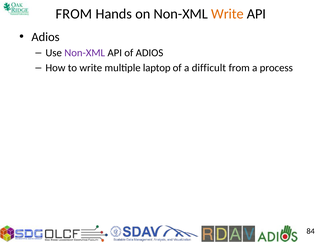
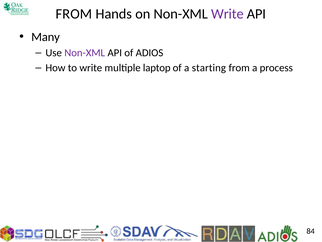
Write at (227, 14) colour: orange -> purple
Adios at (45, 37): Adios -> Many
difficult: difficult -> starting
